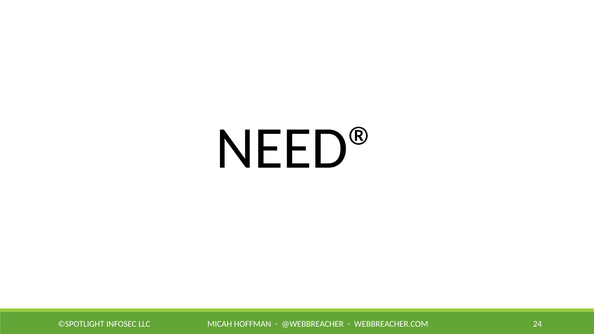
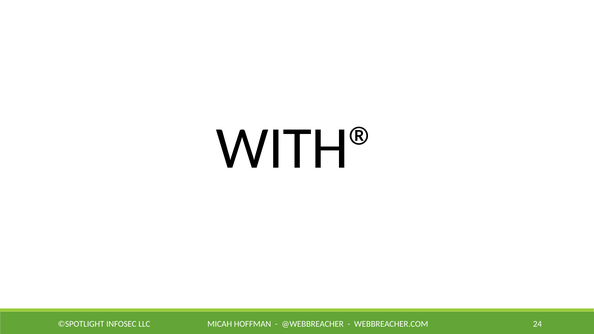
NEED®: NEED® -> WITH®
